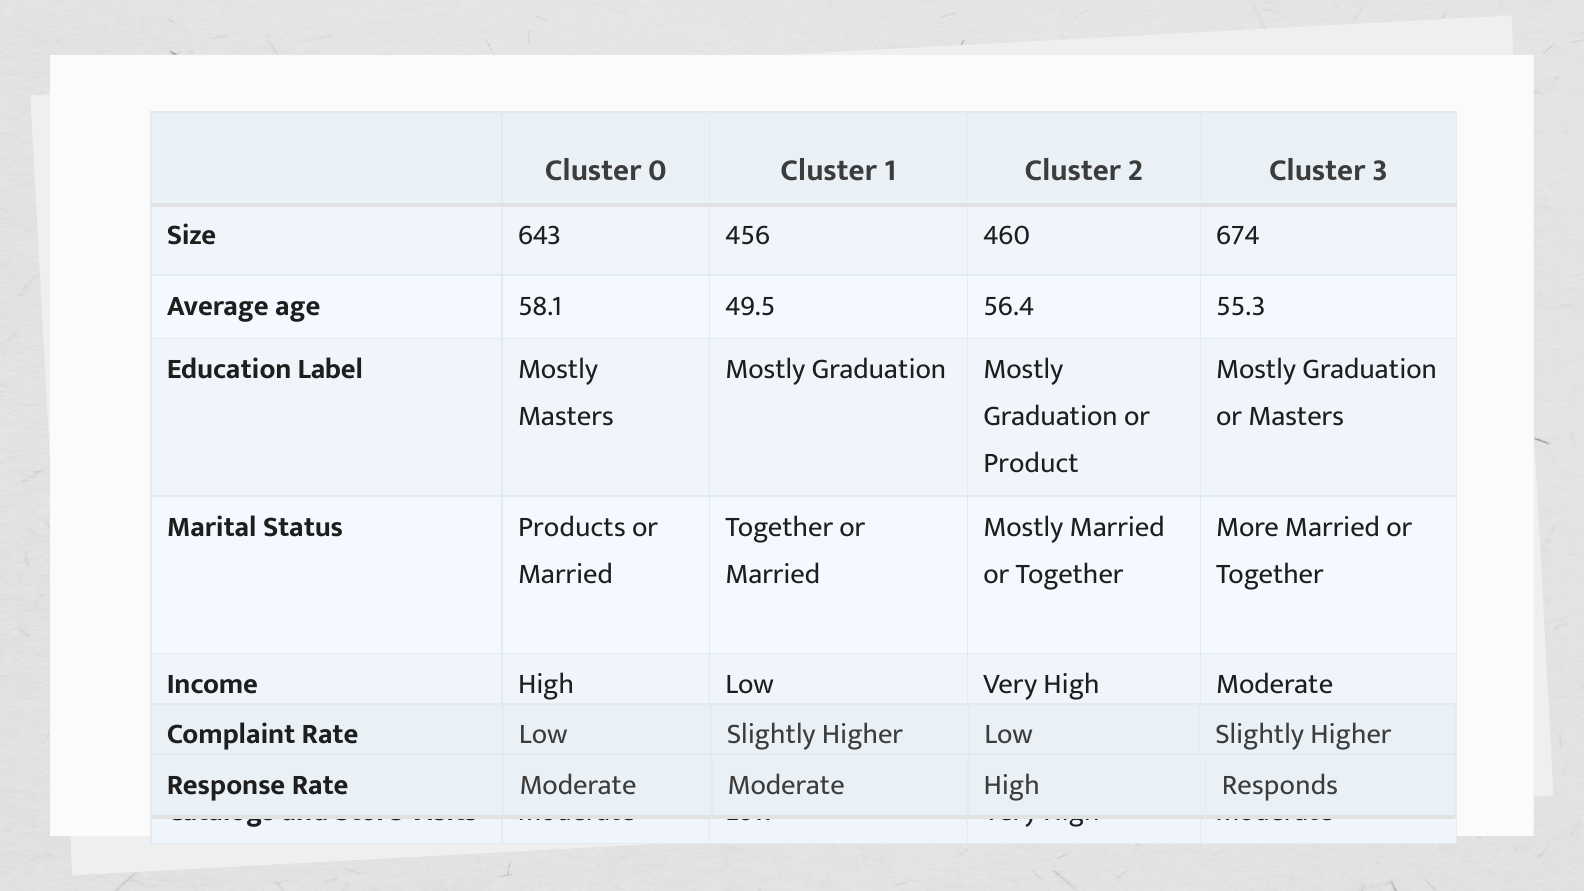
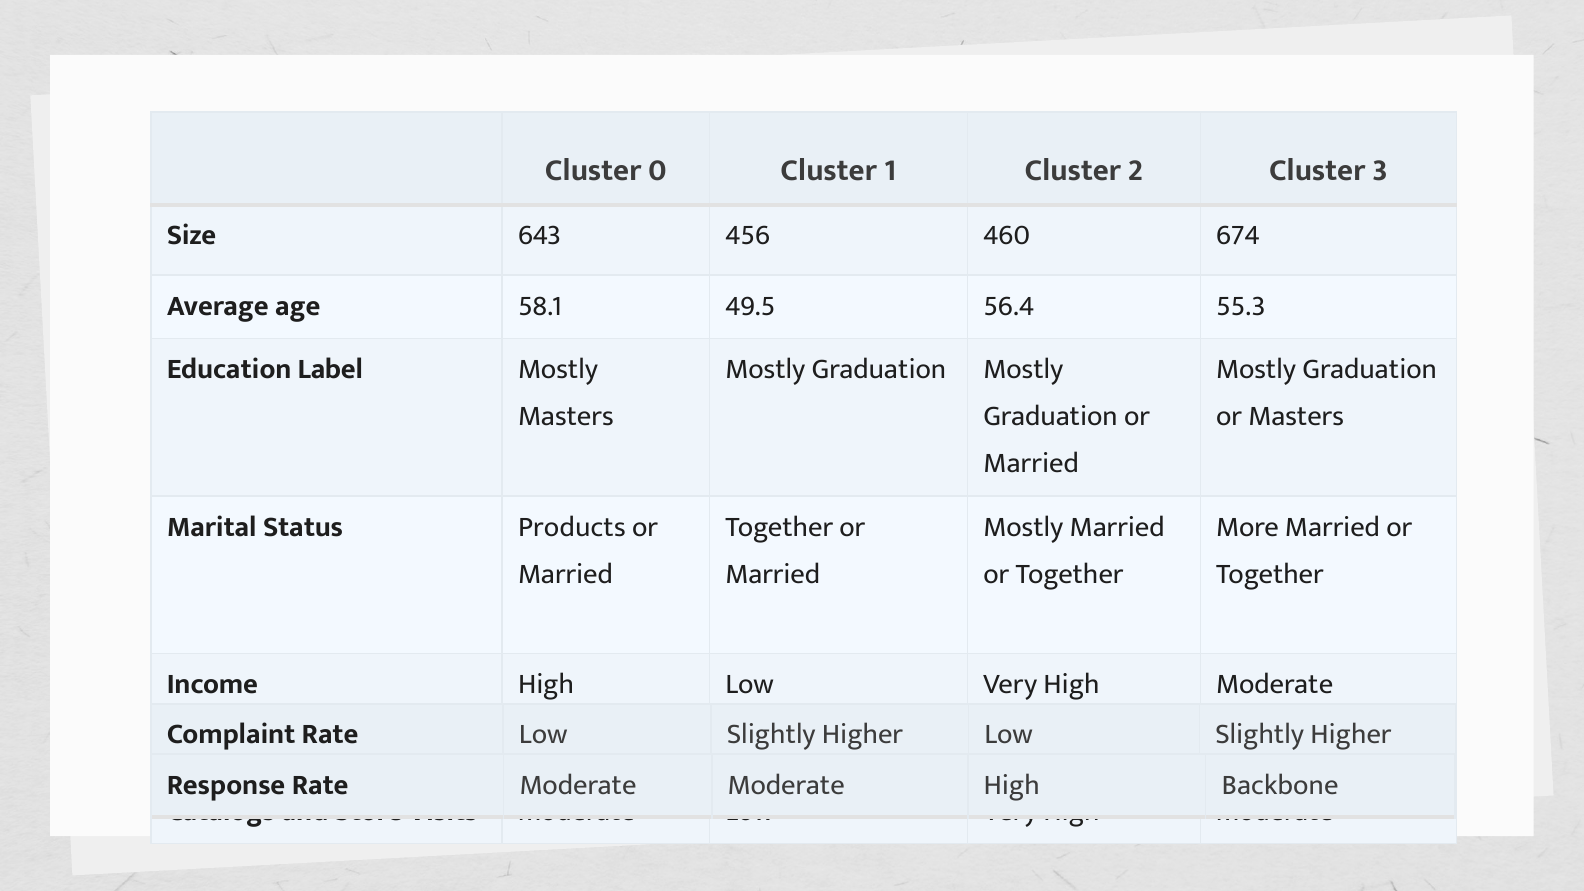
Product at (1031, 464): Product -> Married
Responds: Responds -> Backbone
